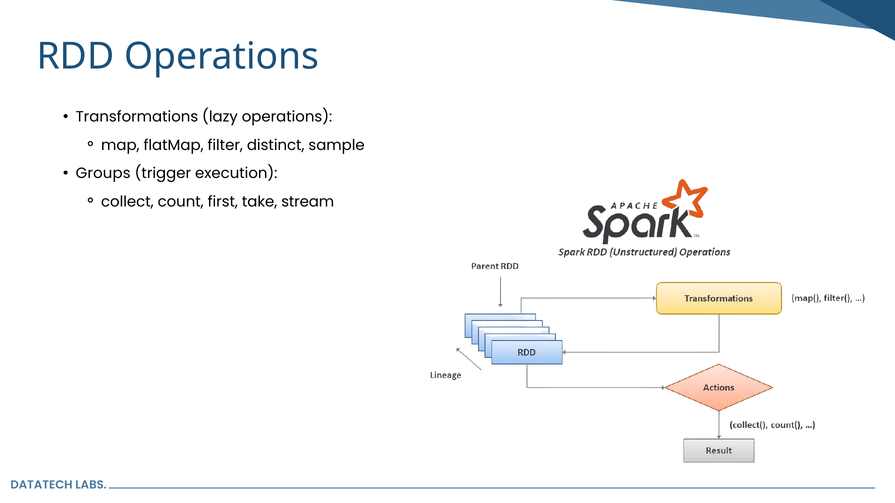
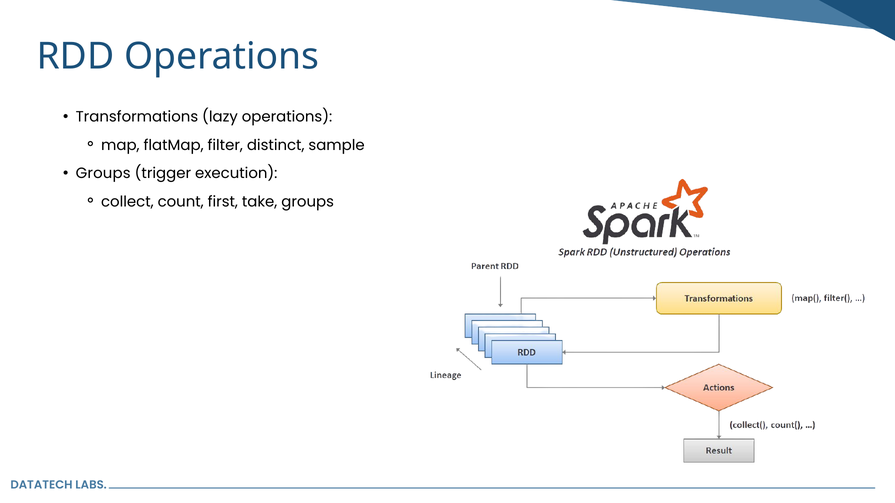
take stream: stream -> groups
